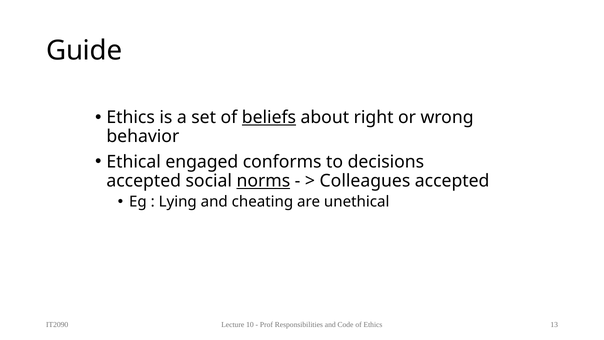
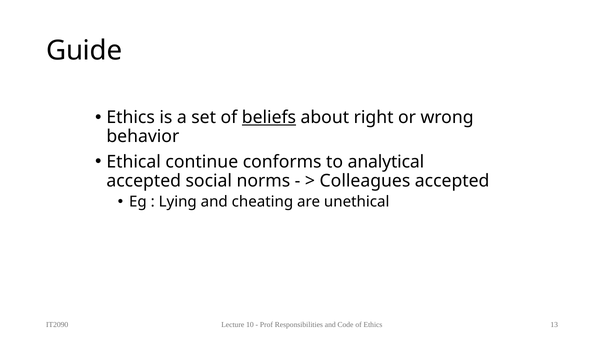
engaged: engaged -> continue
decisions: decisions -> analytical
norms underline: present -> none
